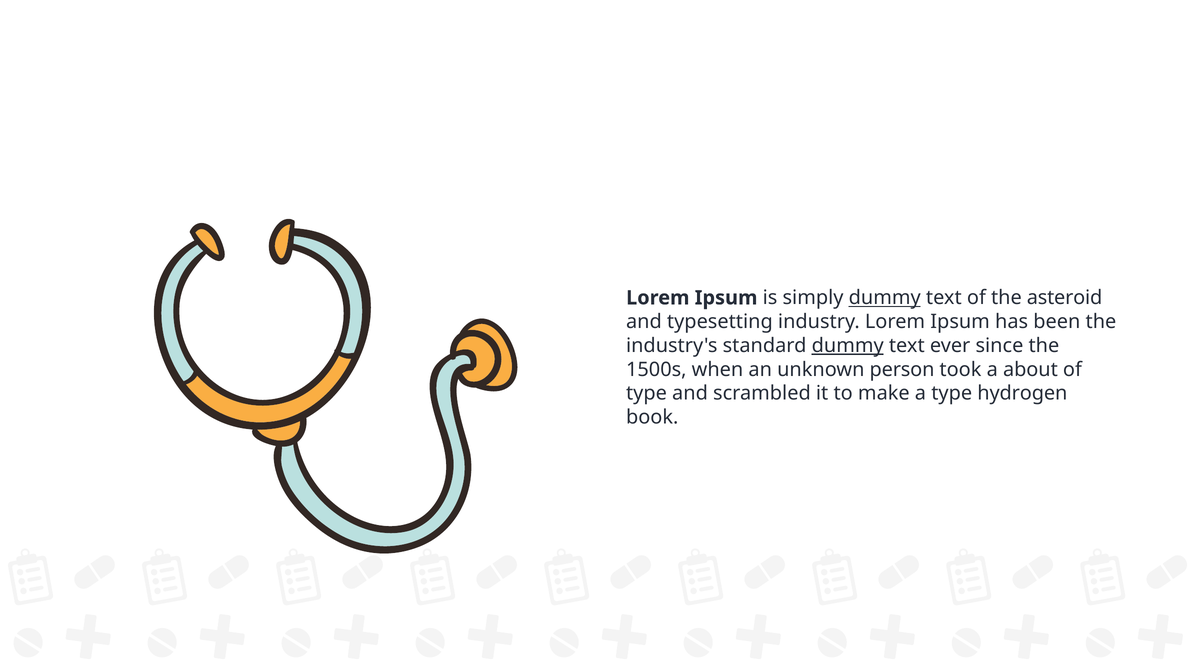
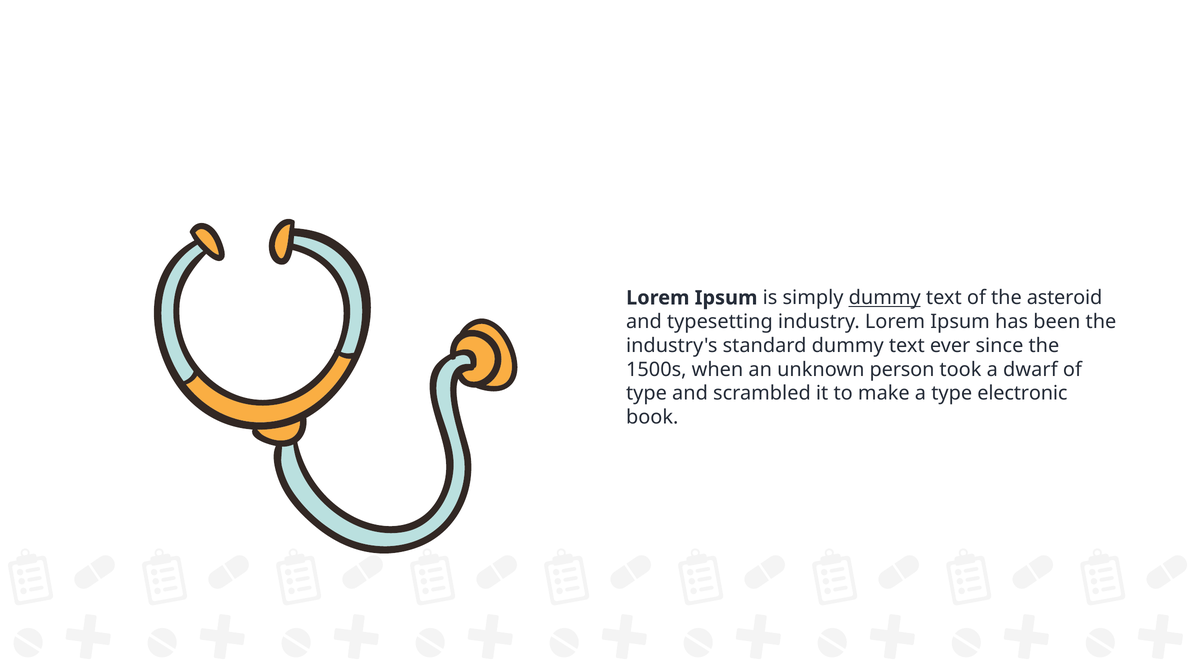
dummy at (848, 346) underline: present -> none
about: about -> dwarf
hydrogen: hydrogen -> electronic
